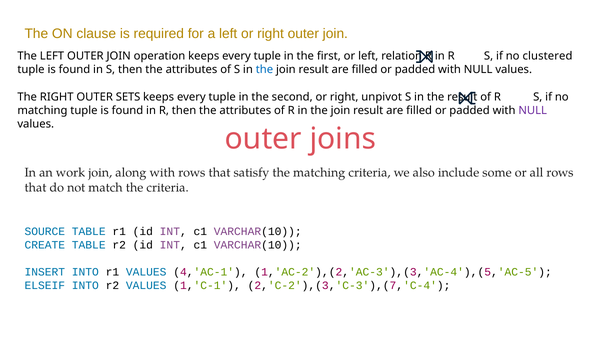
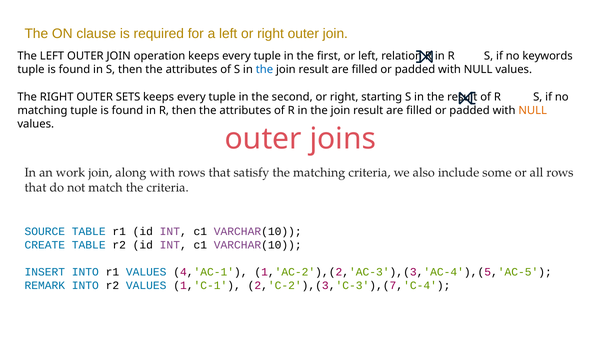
clustered: clustered -> keywords
unpivot: unpivot -> starting
NULL at (533, 110) colour: purple -> orange
ELSEIF: ELSEIF -> REMARK
